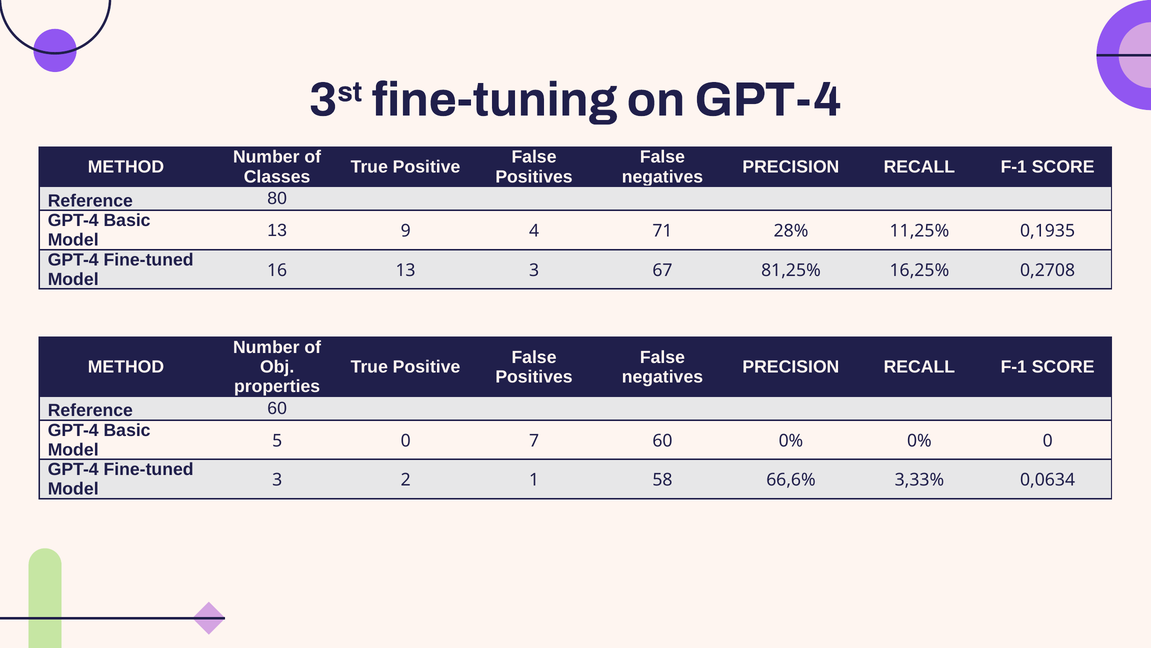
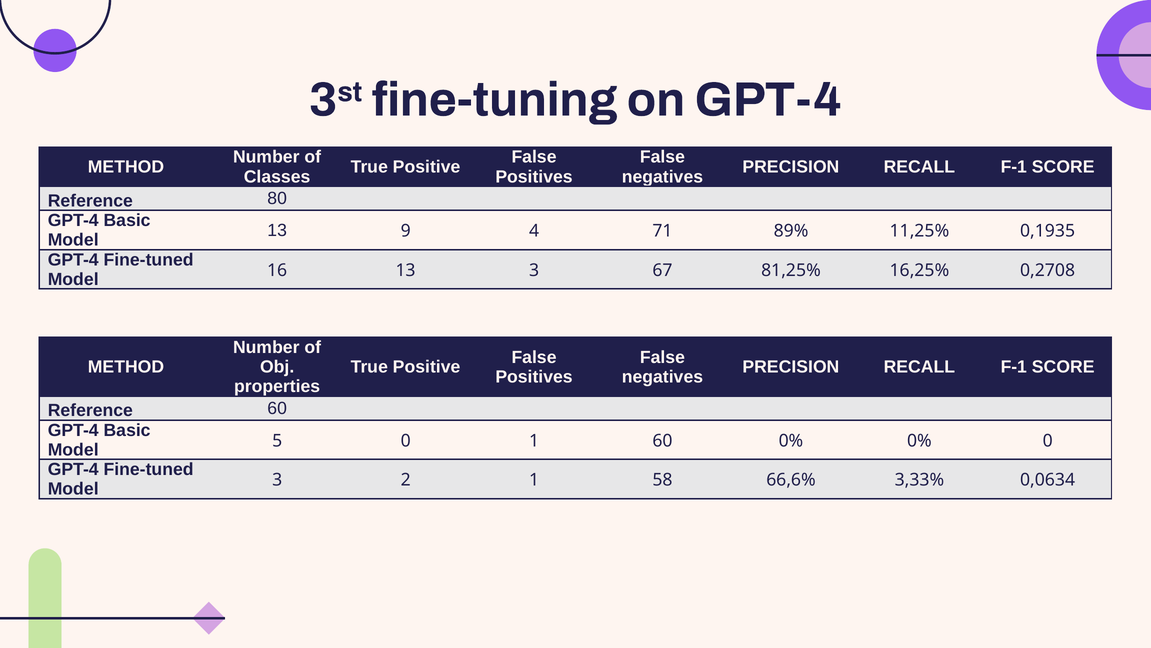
28%: 28% -> 89%
0 7: 7 -> 1
